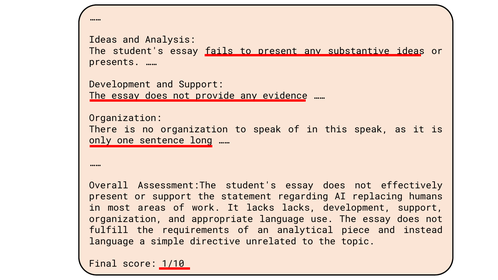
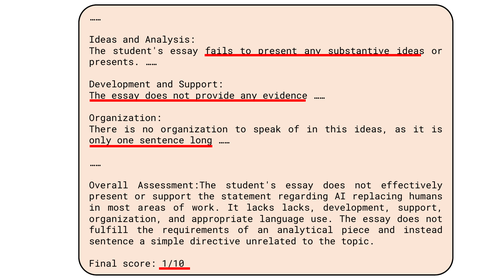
this speak: speak -> ideas
language at (111, 241): language -> sentence
